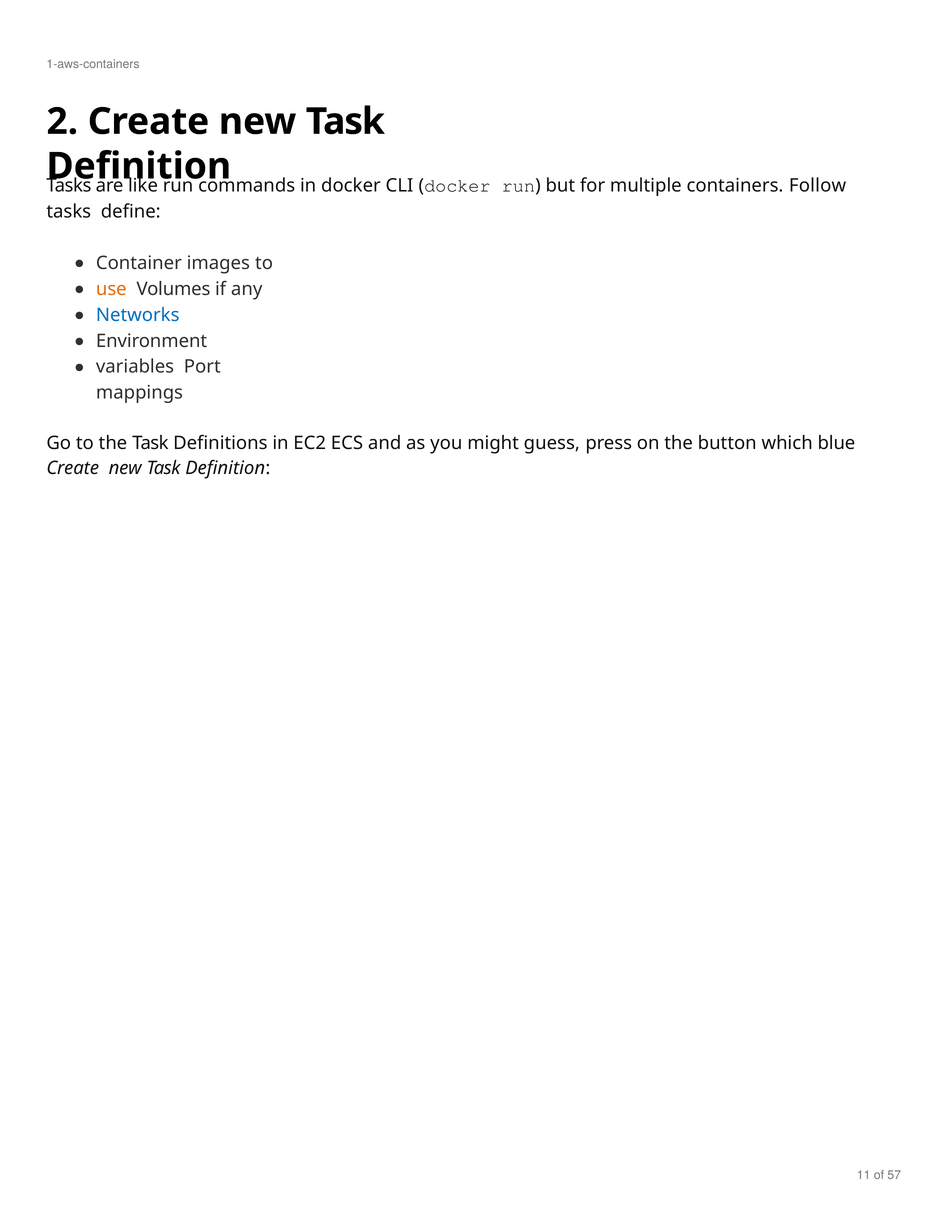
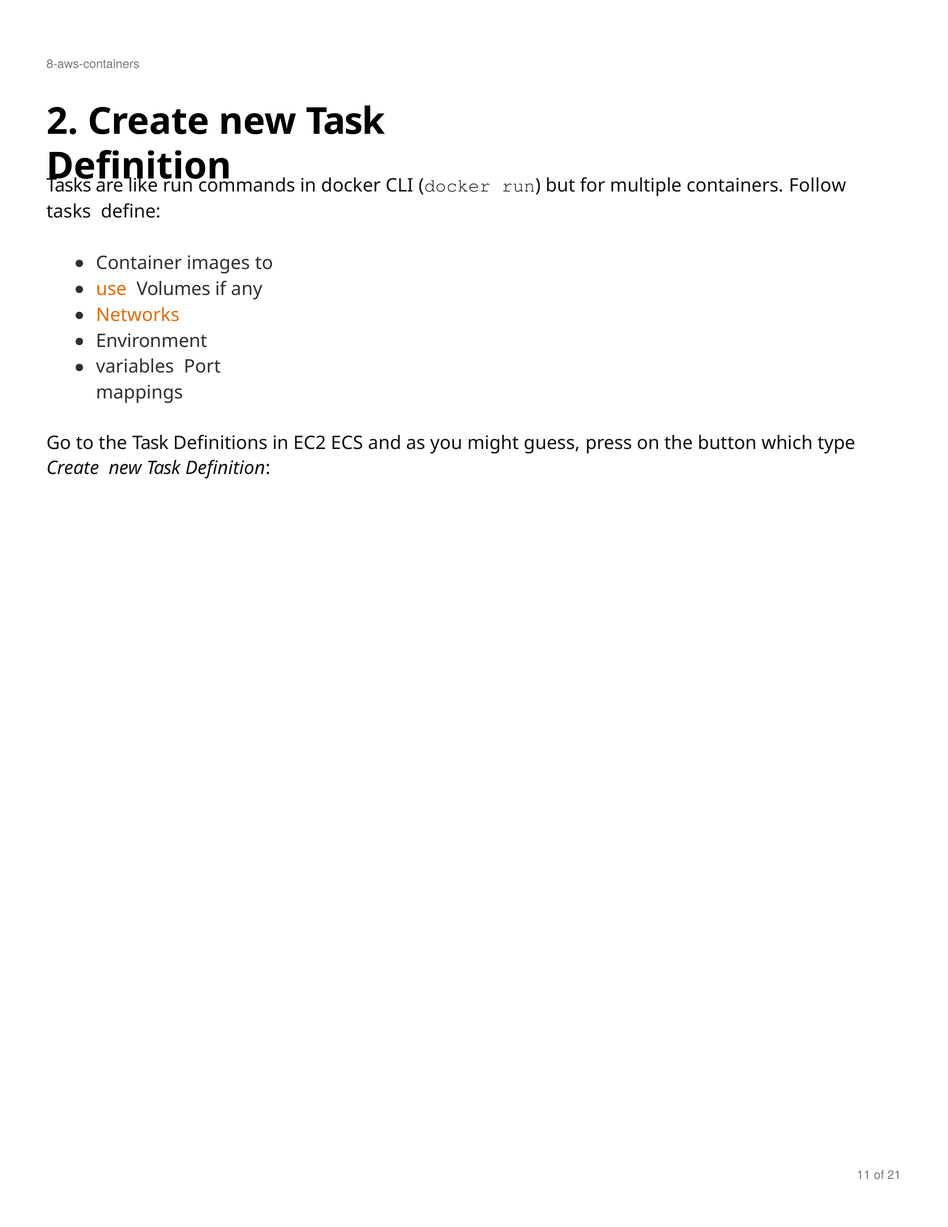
1-aws-containers: 1-aws-containers -> 8-aws-containers
Networks colour: blue -> orange
blue: blue -> type
57: 57 -> 21
